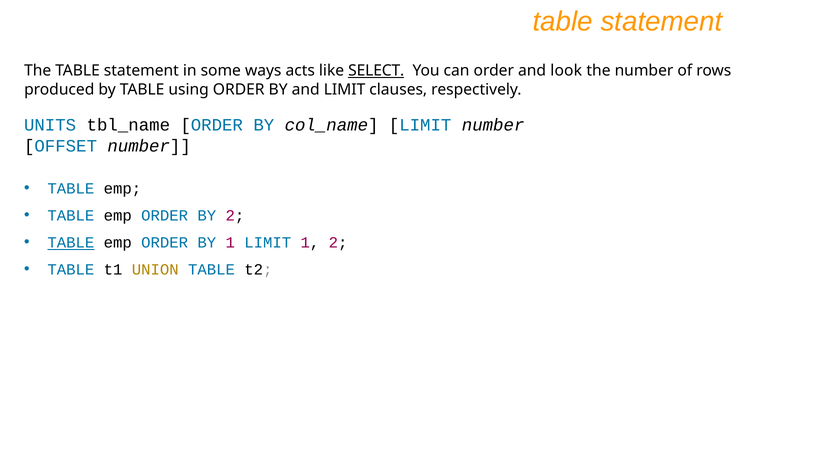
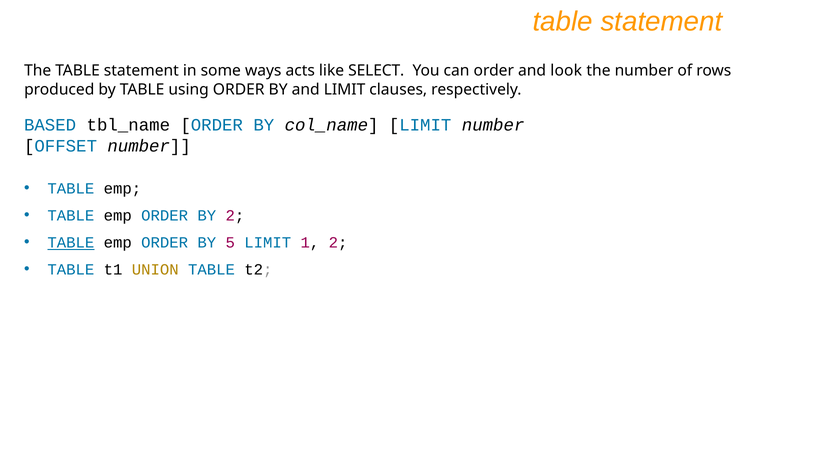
SELECT underline: present -> none
UNITS: UNITS -> BASED
BY 1: 1 -> 5
